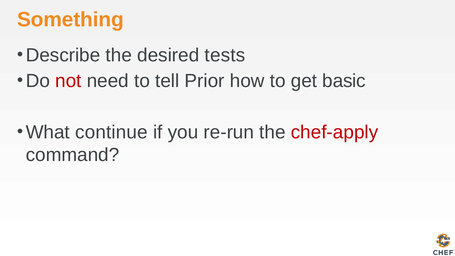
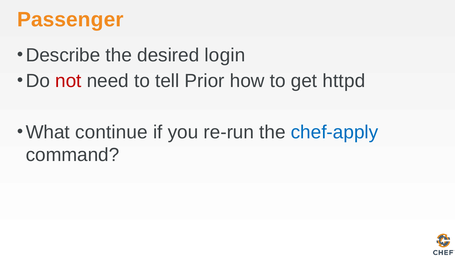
Something: Something -> Passenger
tests: tests -> login
basic: basic -> httpd
chef-apply colour: red -> blue
